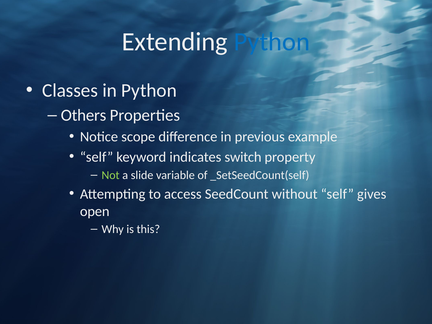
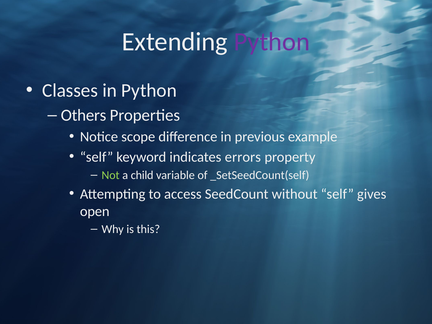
Python at (272, 42) colour: blue -> purple
switch: switch -> errors
slide: slide -> child
